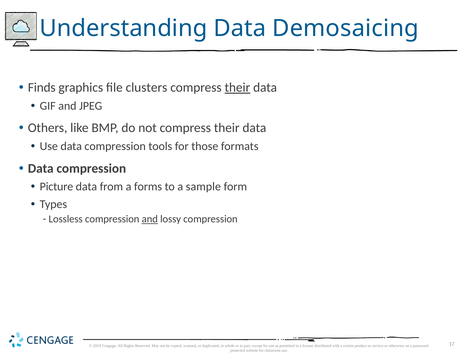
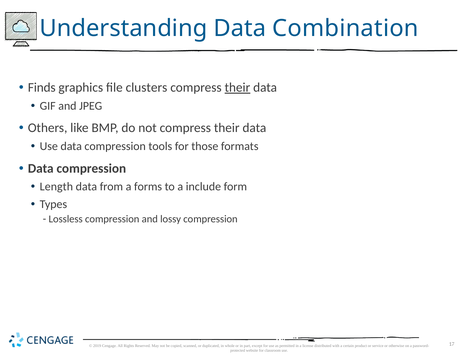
Demosaicing: Demosaicing -> Combination
Picture: Picture -> Length
sample: sample -> include
and at (150, 219) underline: present -> none
